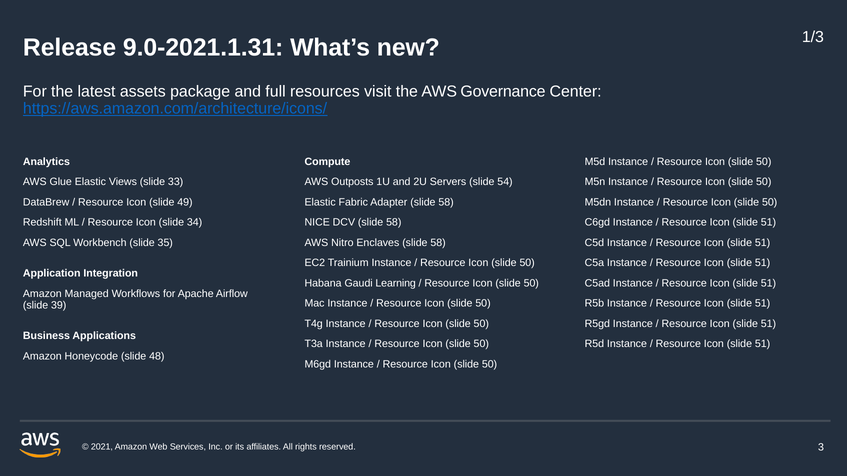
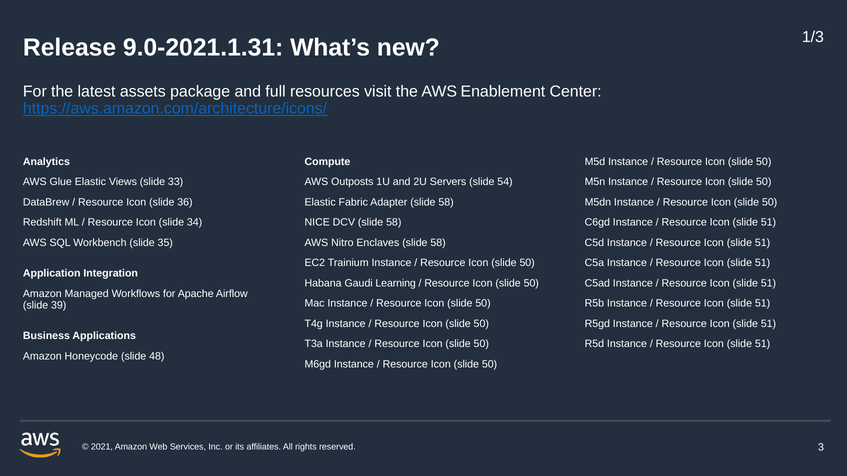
Governance: Governance -> Enablement
49: 49 -> 36
